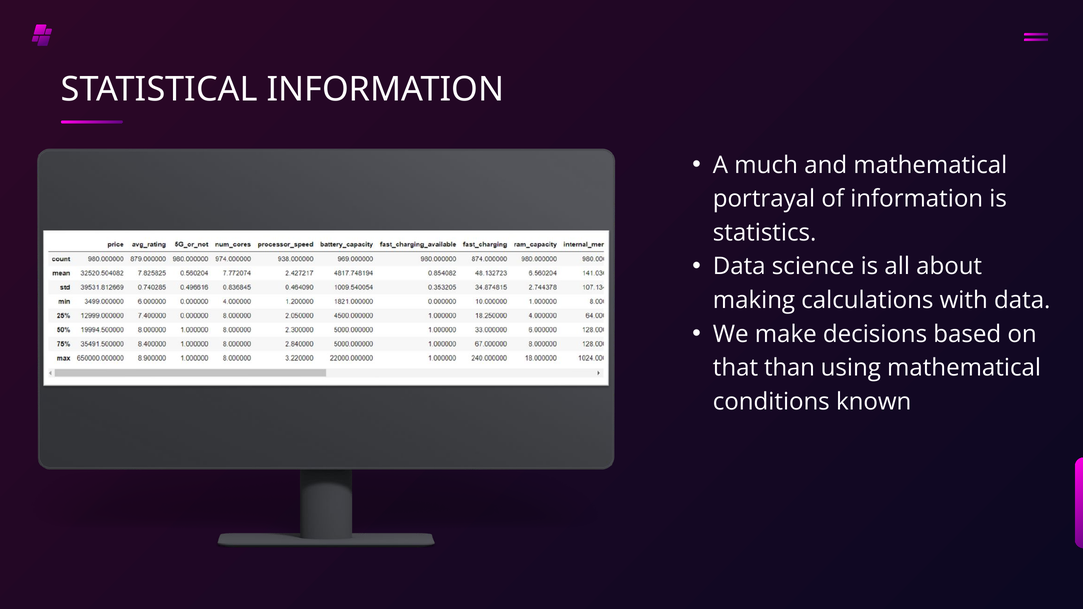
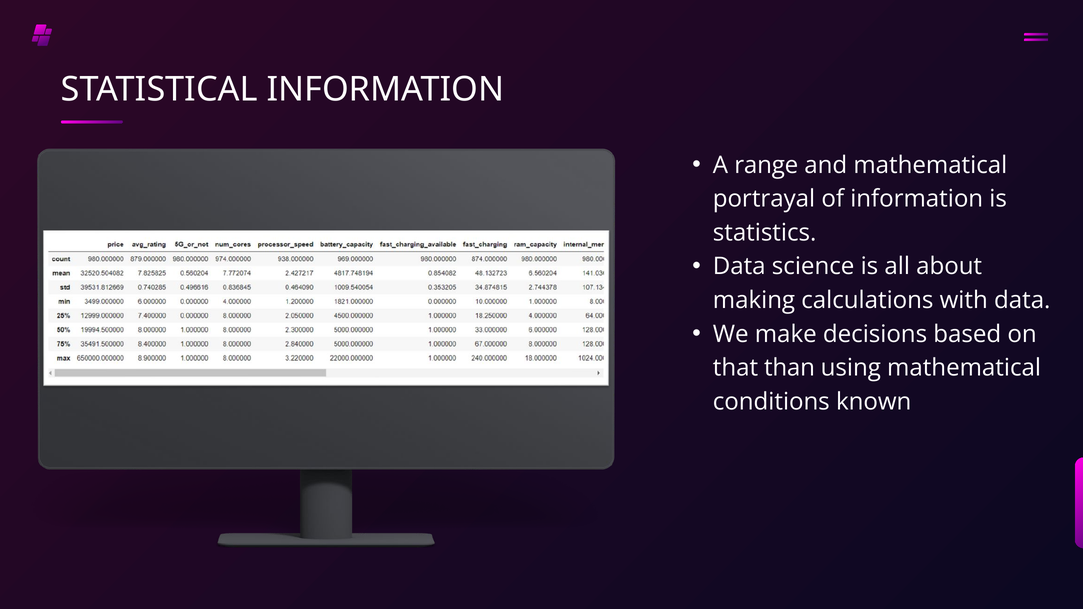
much: much -> range
